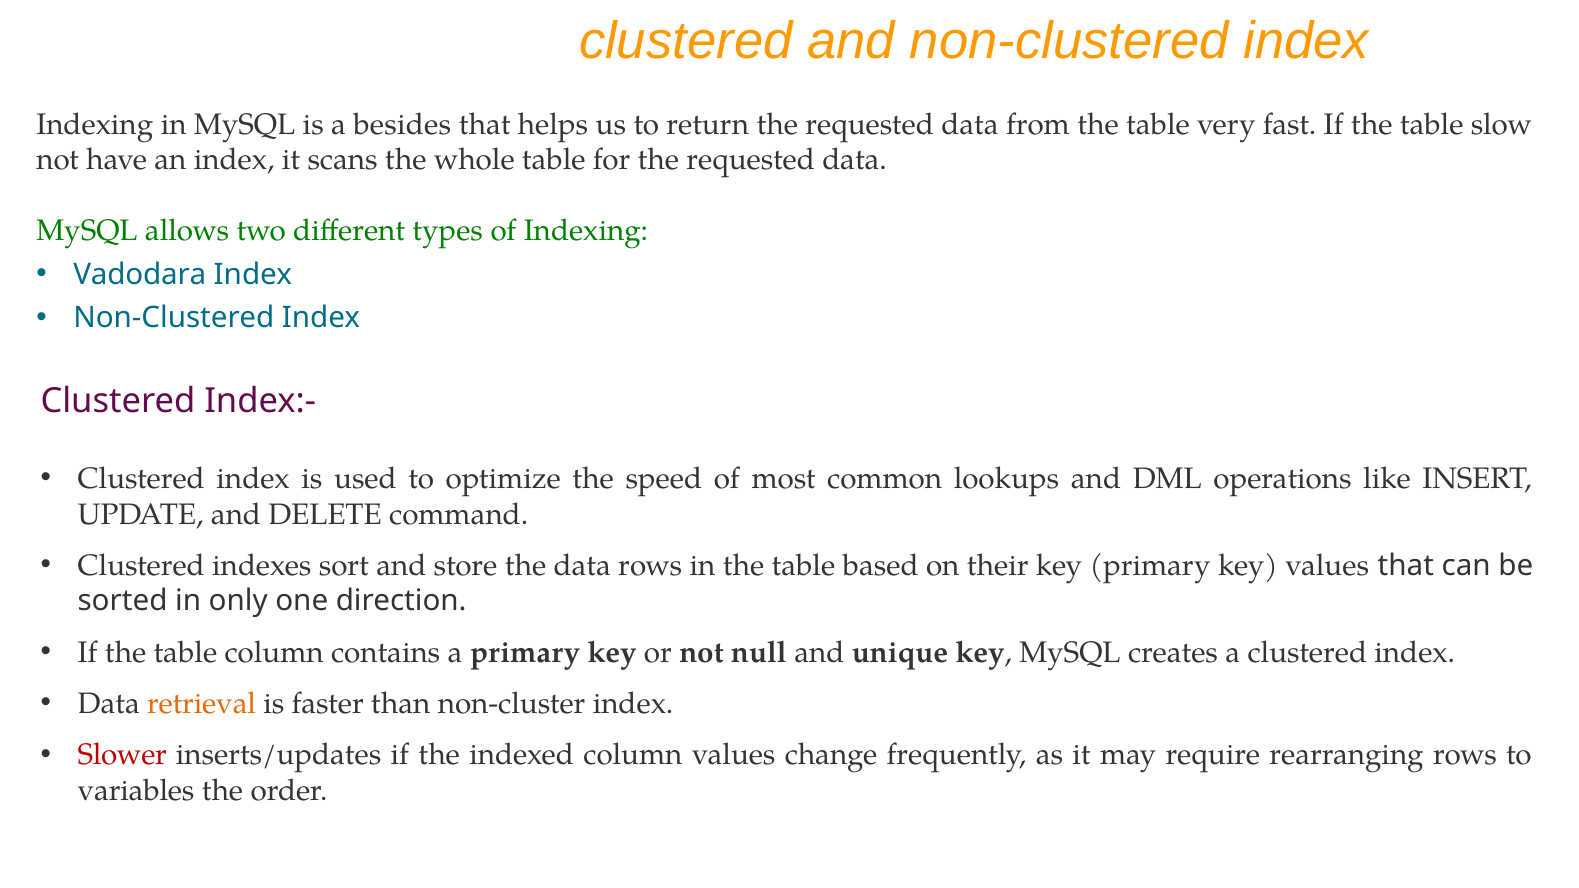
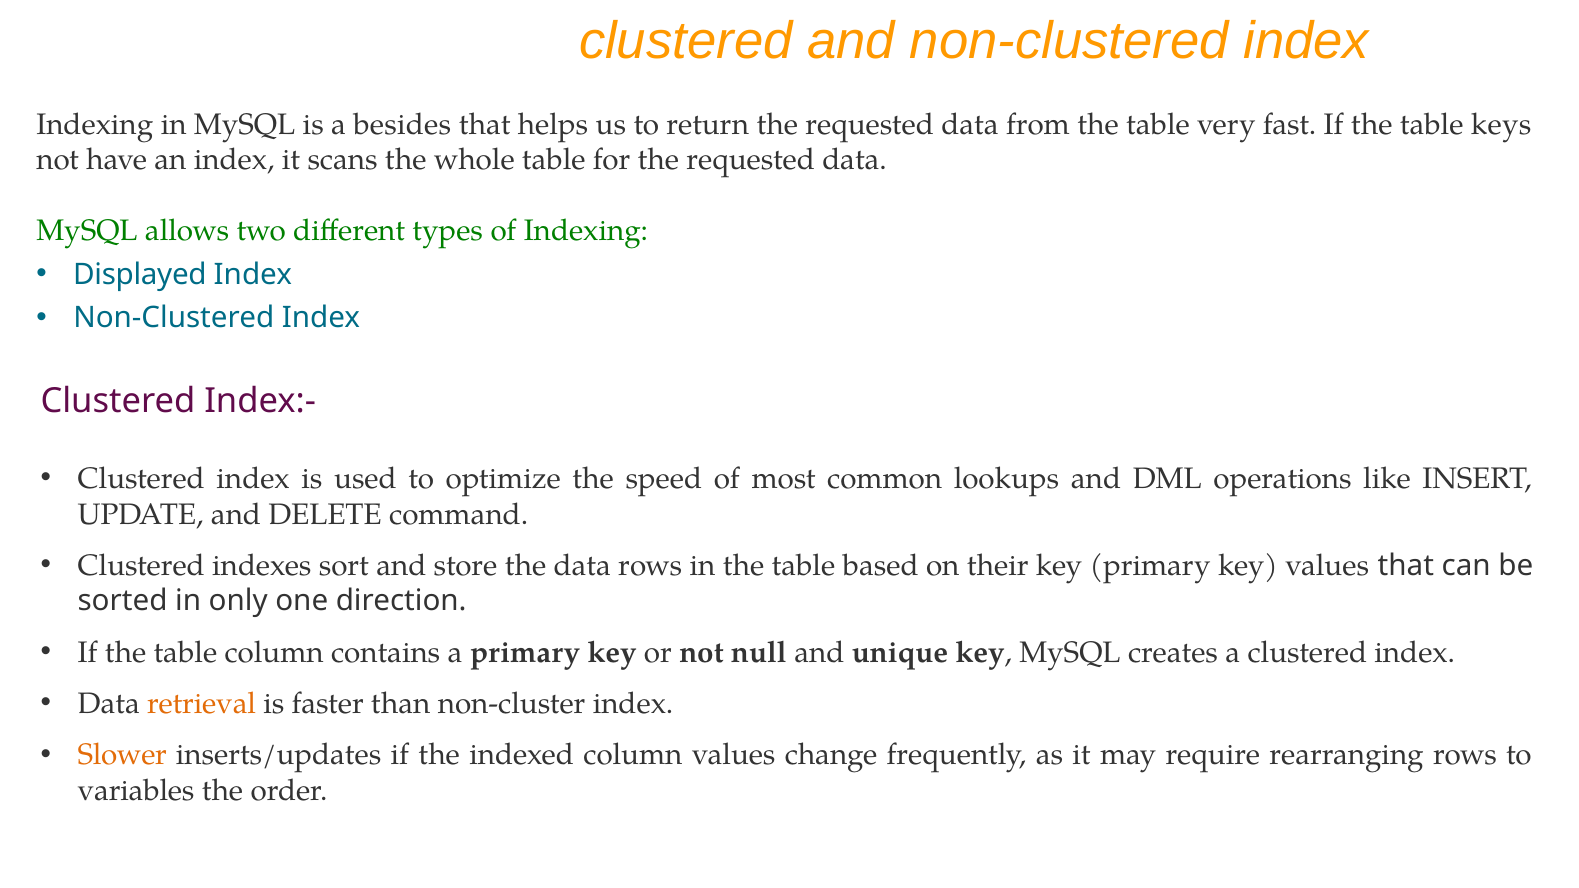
slow: slow -> keys
Vadodara: Vadodara -> Displayed
Slower colour: red -> orange
